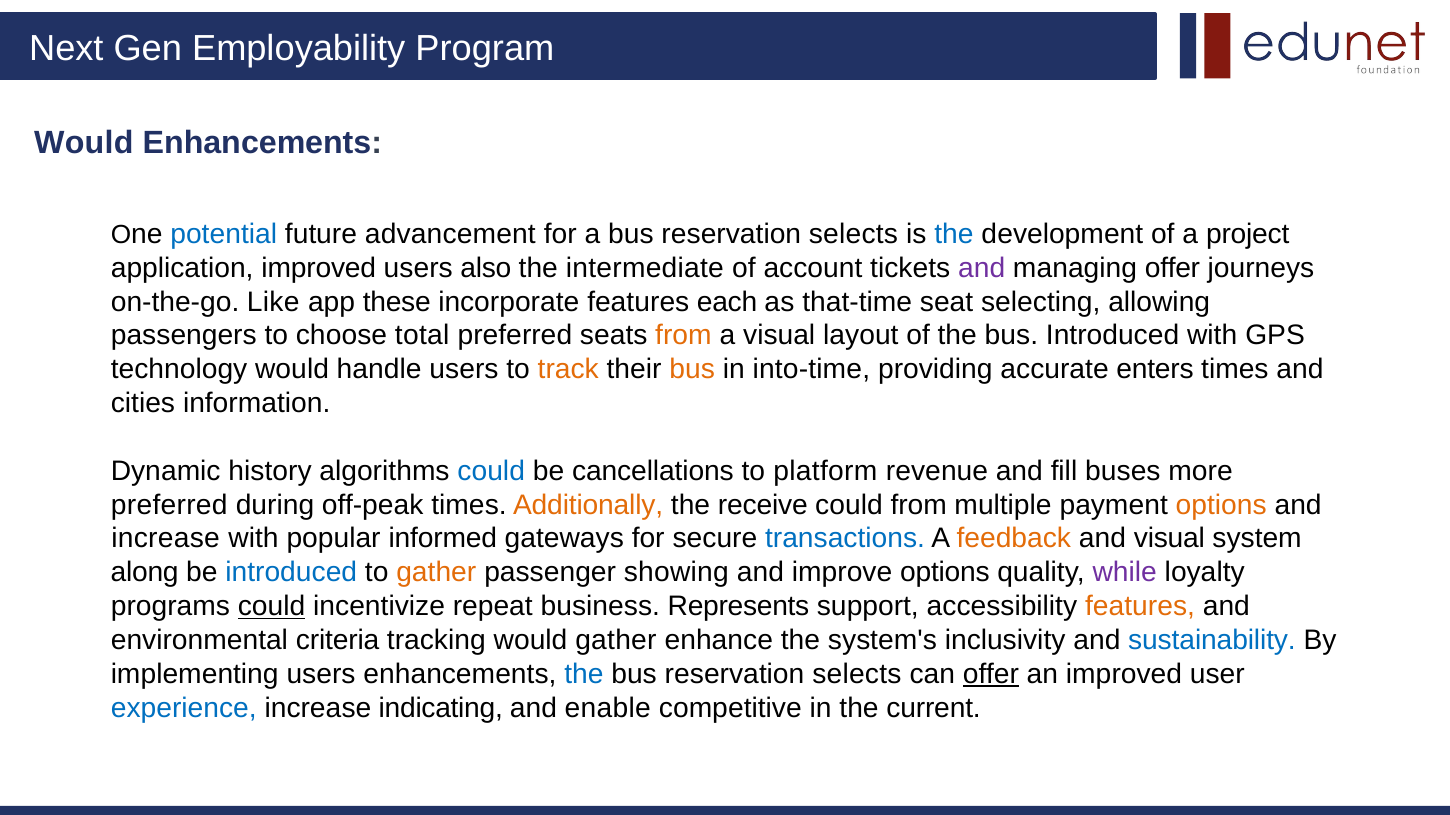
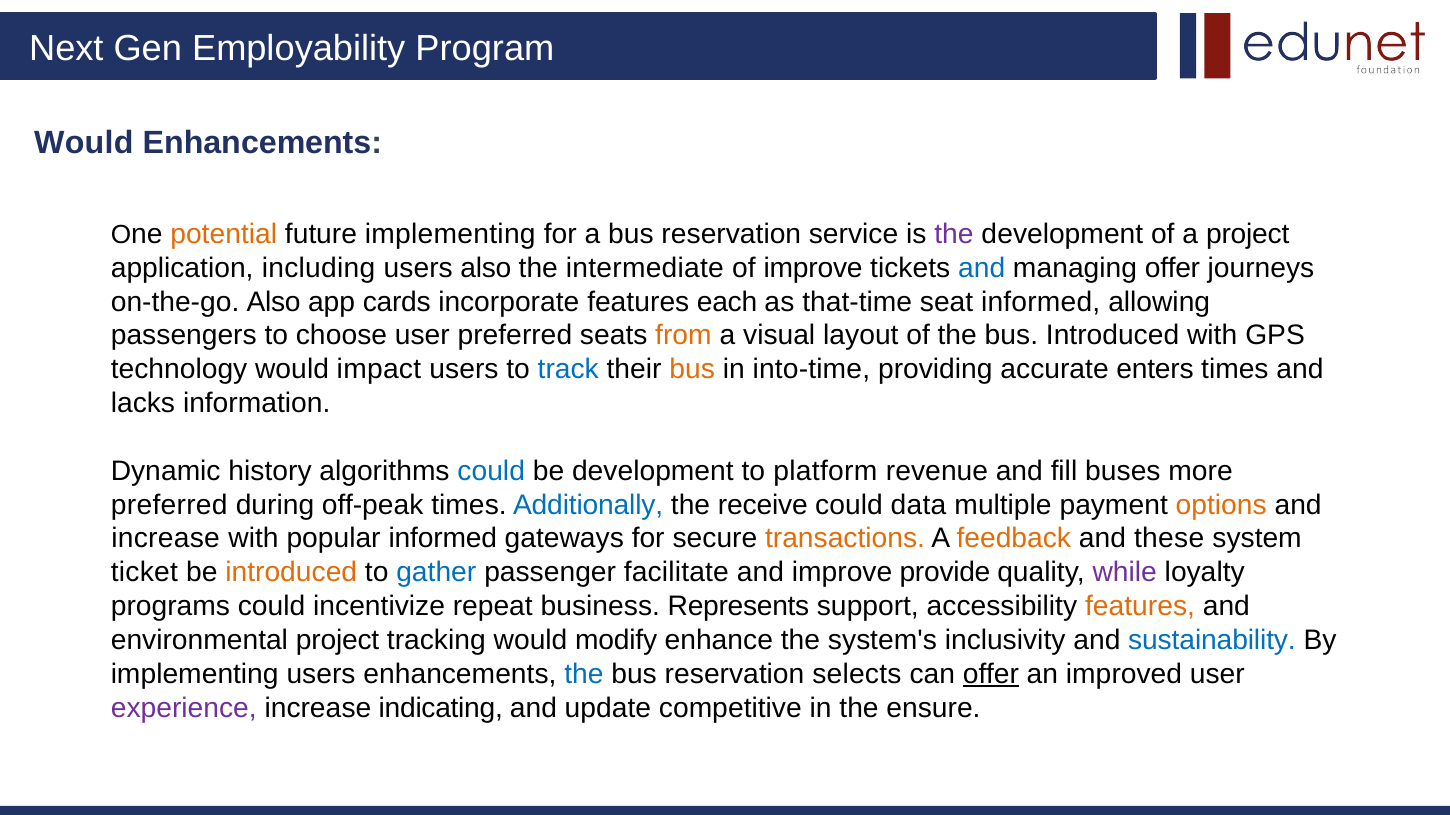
potential colour: blue -> orange
future advancement: advancement -> implementing
a bus reservation selects: selects -> service
the at (954, 234) colour: blue -> purple
application improved: improved -> including
of account: account -> improve
and at (982, 268) colour: purple -> blue
on-the-go Like: Like -> Also
these: these -> cards
seat selecting: selecting -> informed
choose total: total -> user
handle: handle -> impact
track colour: orange -> blue
cities: cities -> lacks
be cancellations: cancellations -> development
Additionally colour: orange -> blue
could from: from -> data
transactions colour: blue -> orange
and visual: visual -> these
along: along -> ticket
introduced at (291, 573) colour: blue -> orange
gather at (436, 573) colour: orange -> blue
showing: showing -> facilitate
improve options: options -> provide
could at (272, 607) underline: present -> none
environmental criteria: criteria -> project
would gather: gather -> modify
experience colour: blue -> purple
enable: enable -> update
current: current -> ensure
